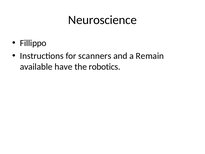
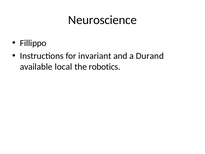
scanners: scanners -> invariant
Remain: Remain -> Durand
have: have -> local
